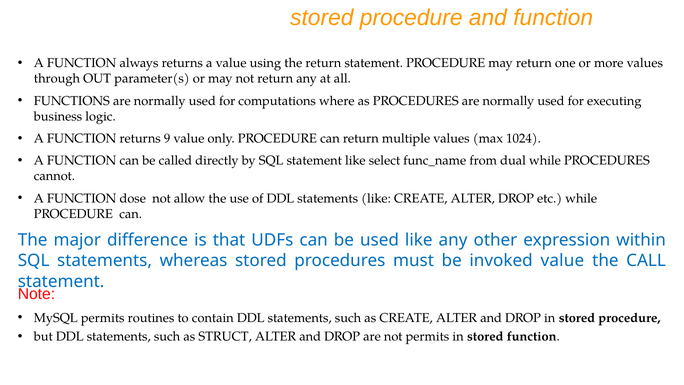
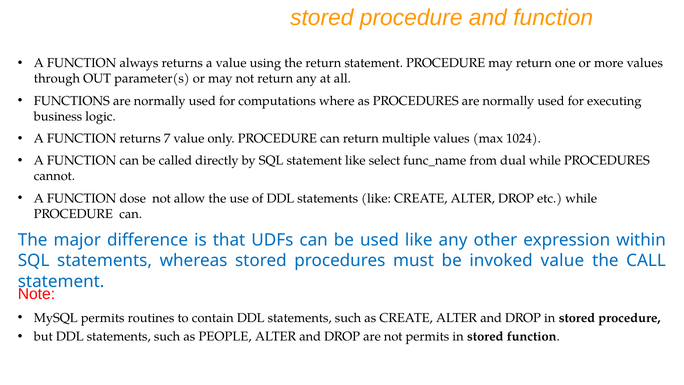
9: 9 -> 7
STRUCT: STRUCT -> PEOPLE
